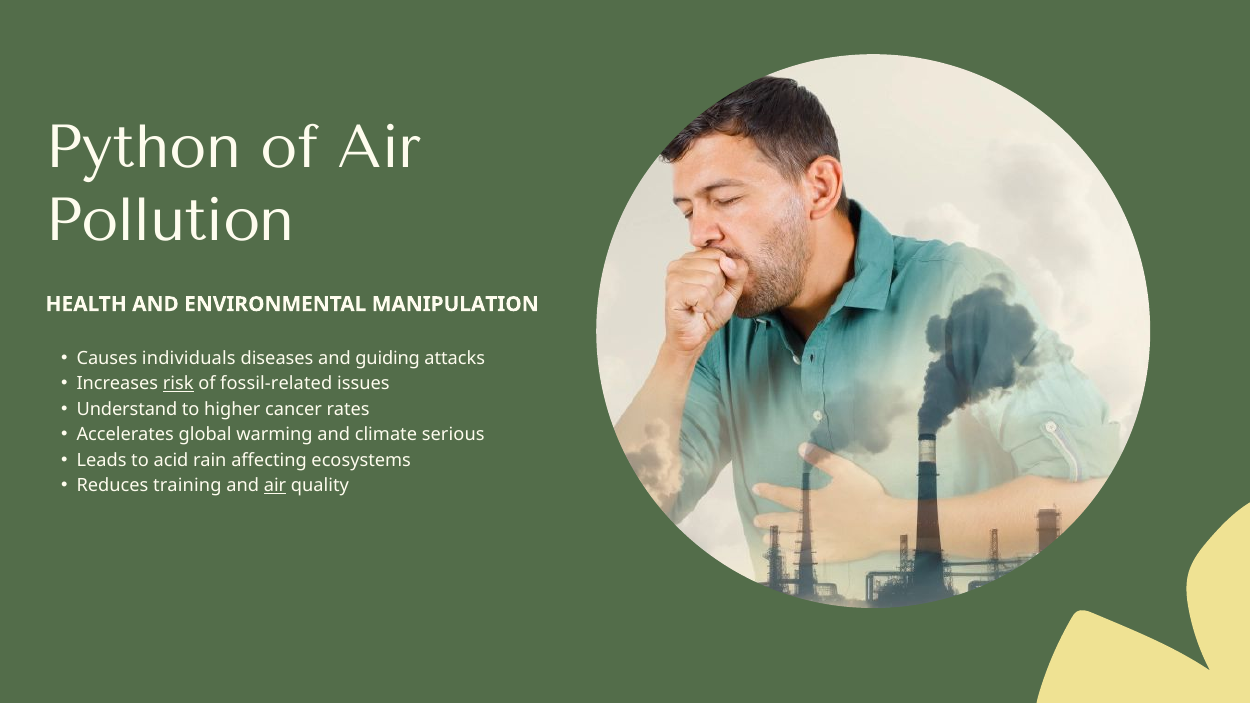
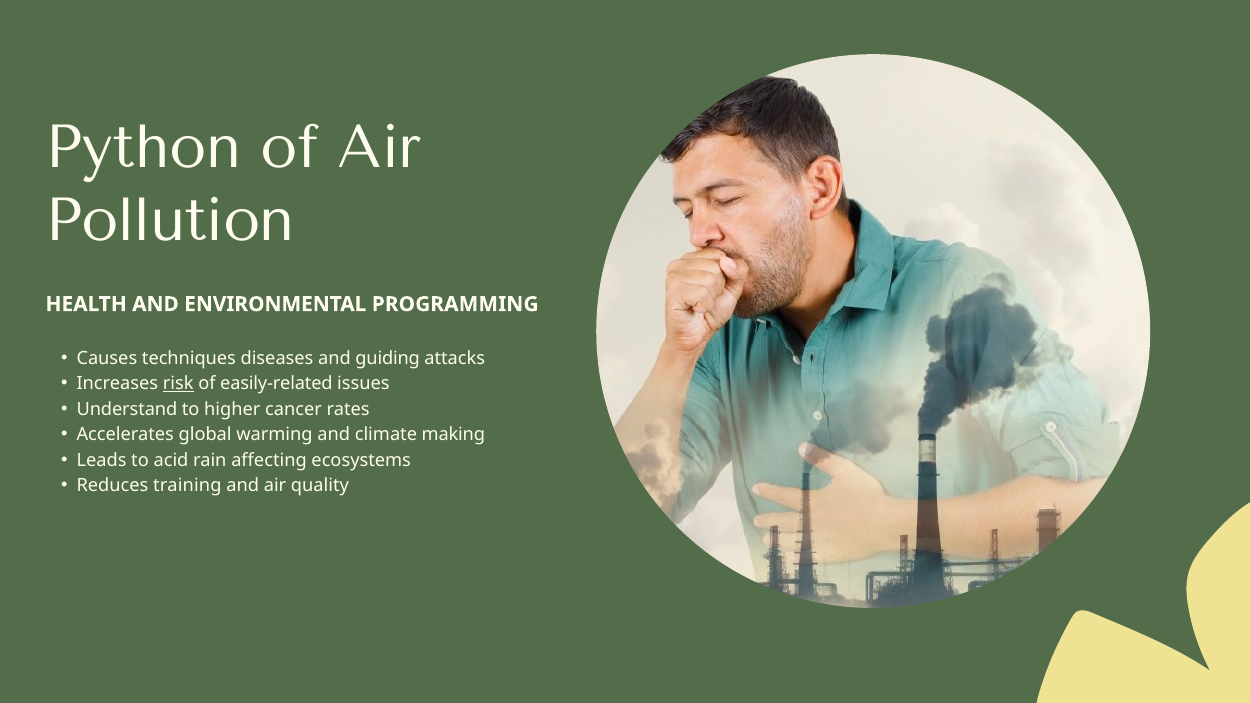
MANIPULATION: MANIPULATION -> PROGRAMMING
individuals: individuals -> techniques
fossil-related: fossil-related -> easily-related
serious: serious -> making
air at (275, 486) underline: present -> none
